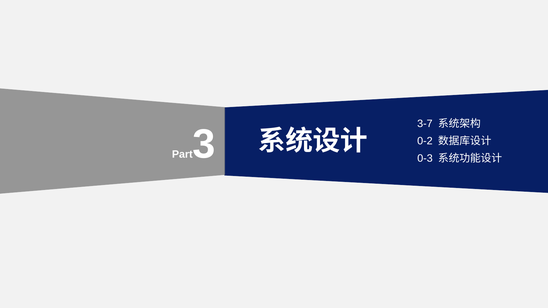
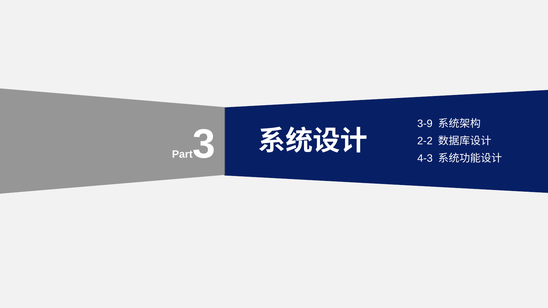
3-7: 3-7 -> 3-9
0-2: 0-2 -> 2-2
0-3: 0-3 -> 4-3
